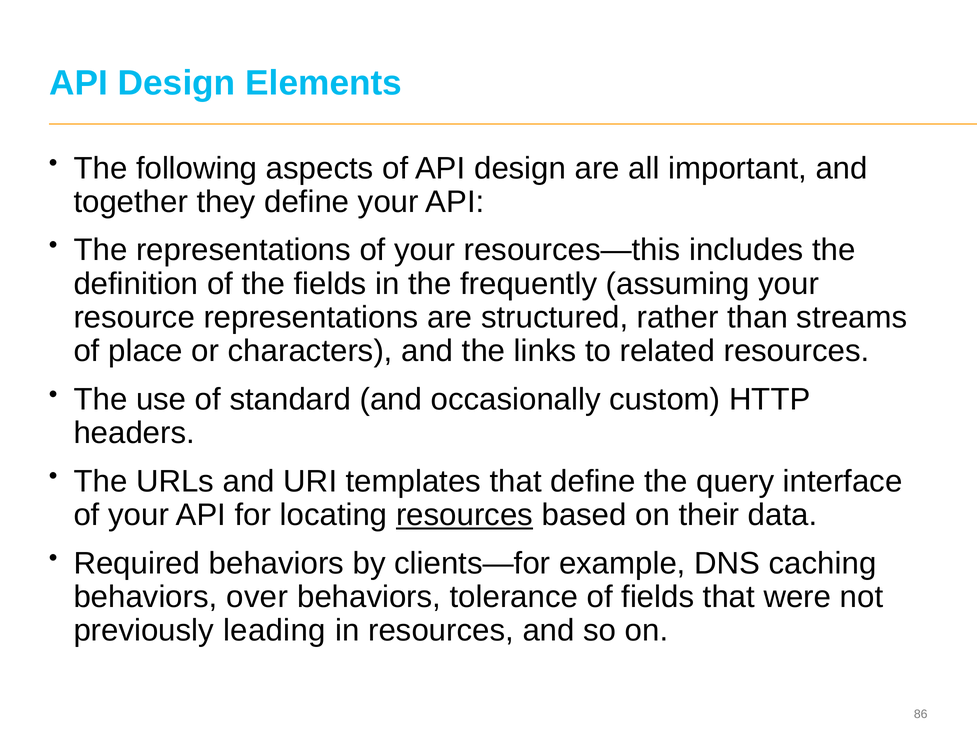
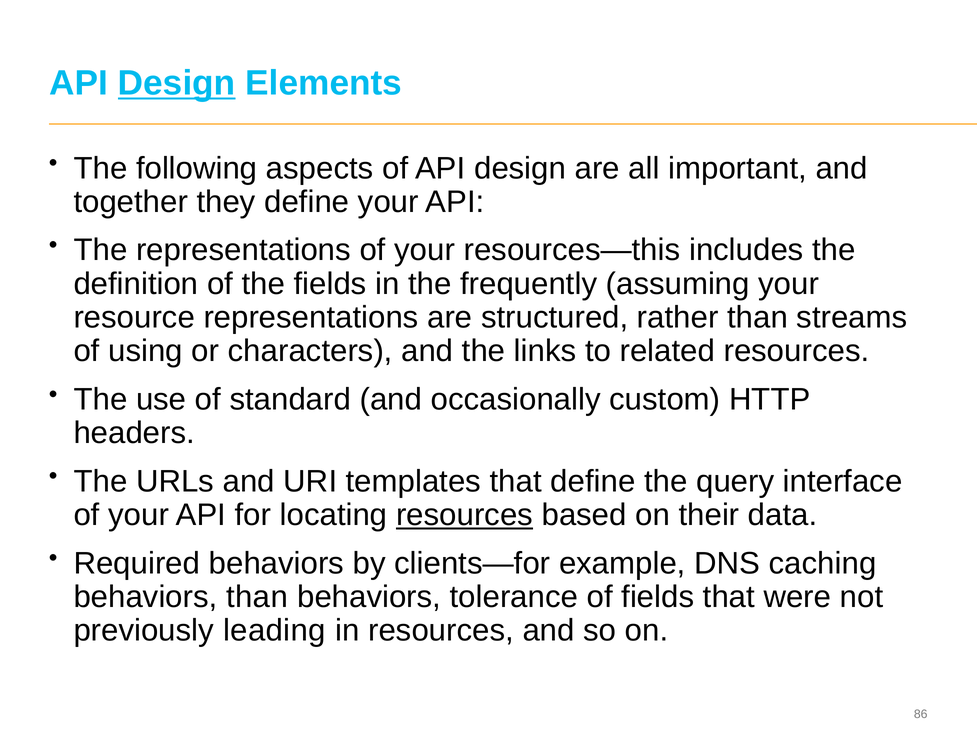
Design at (177, 83) underline: none -> present
place: place -> using
behaviors over: over -> than
